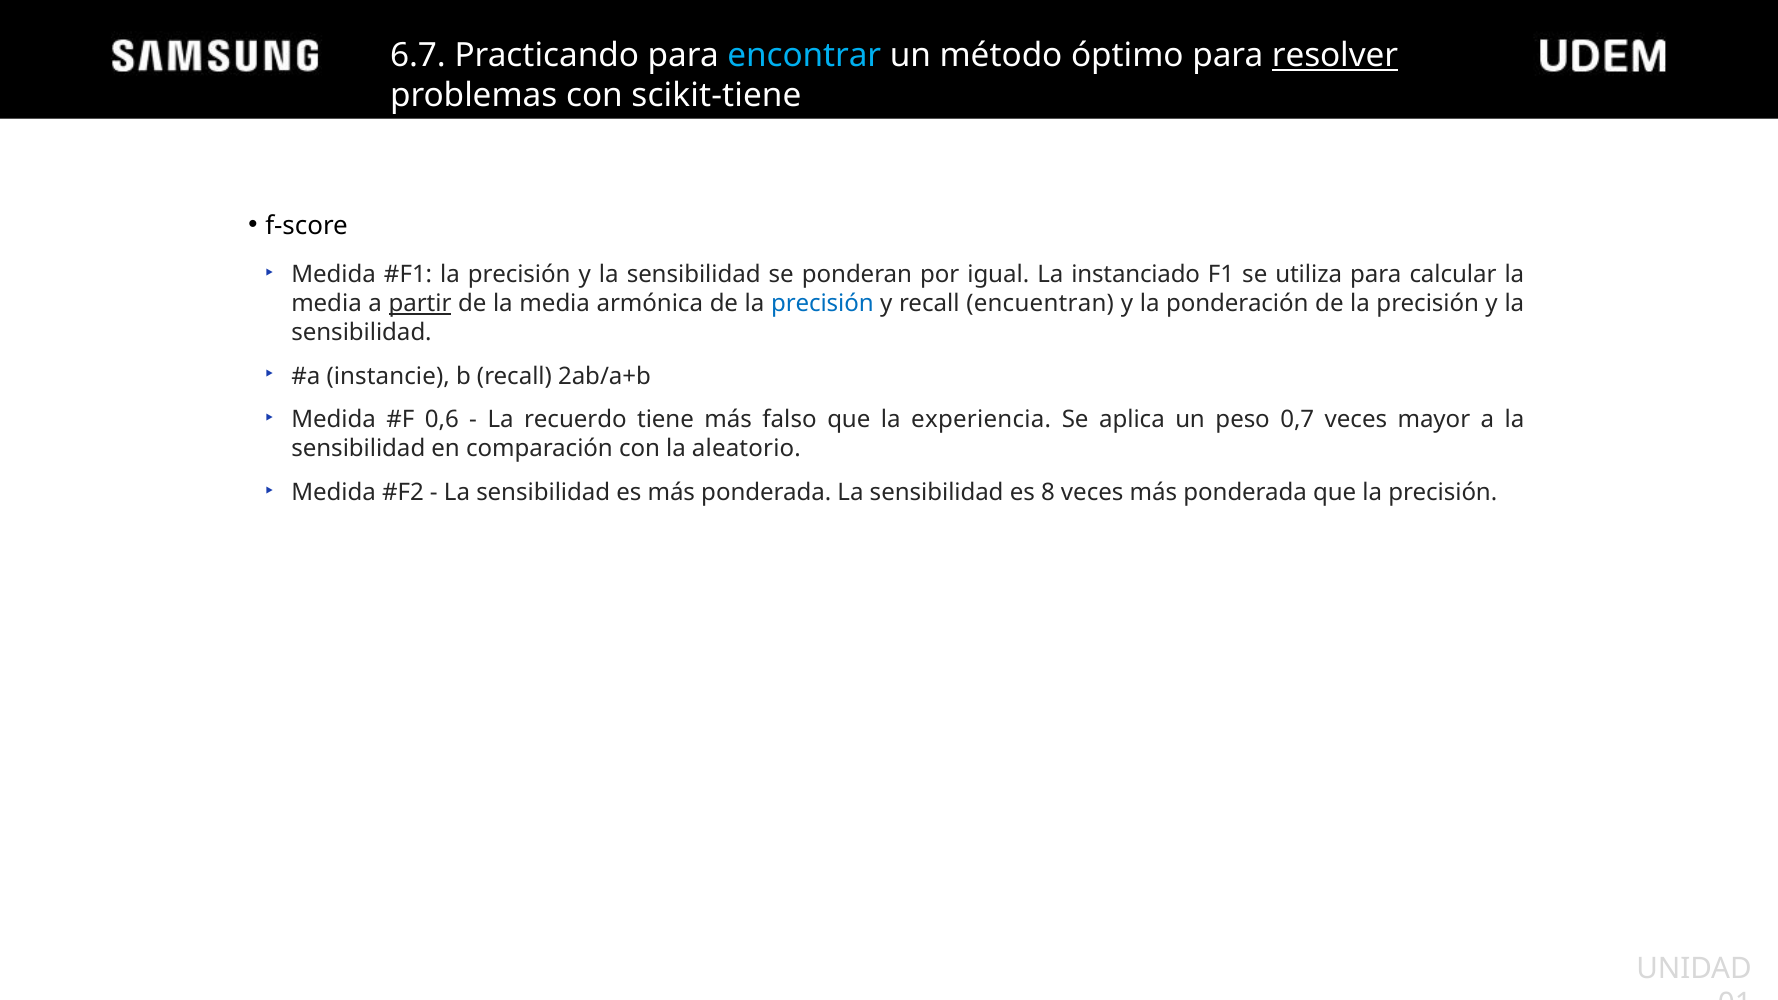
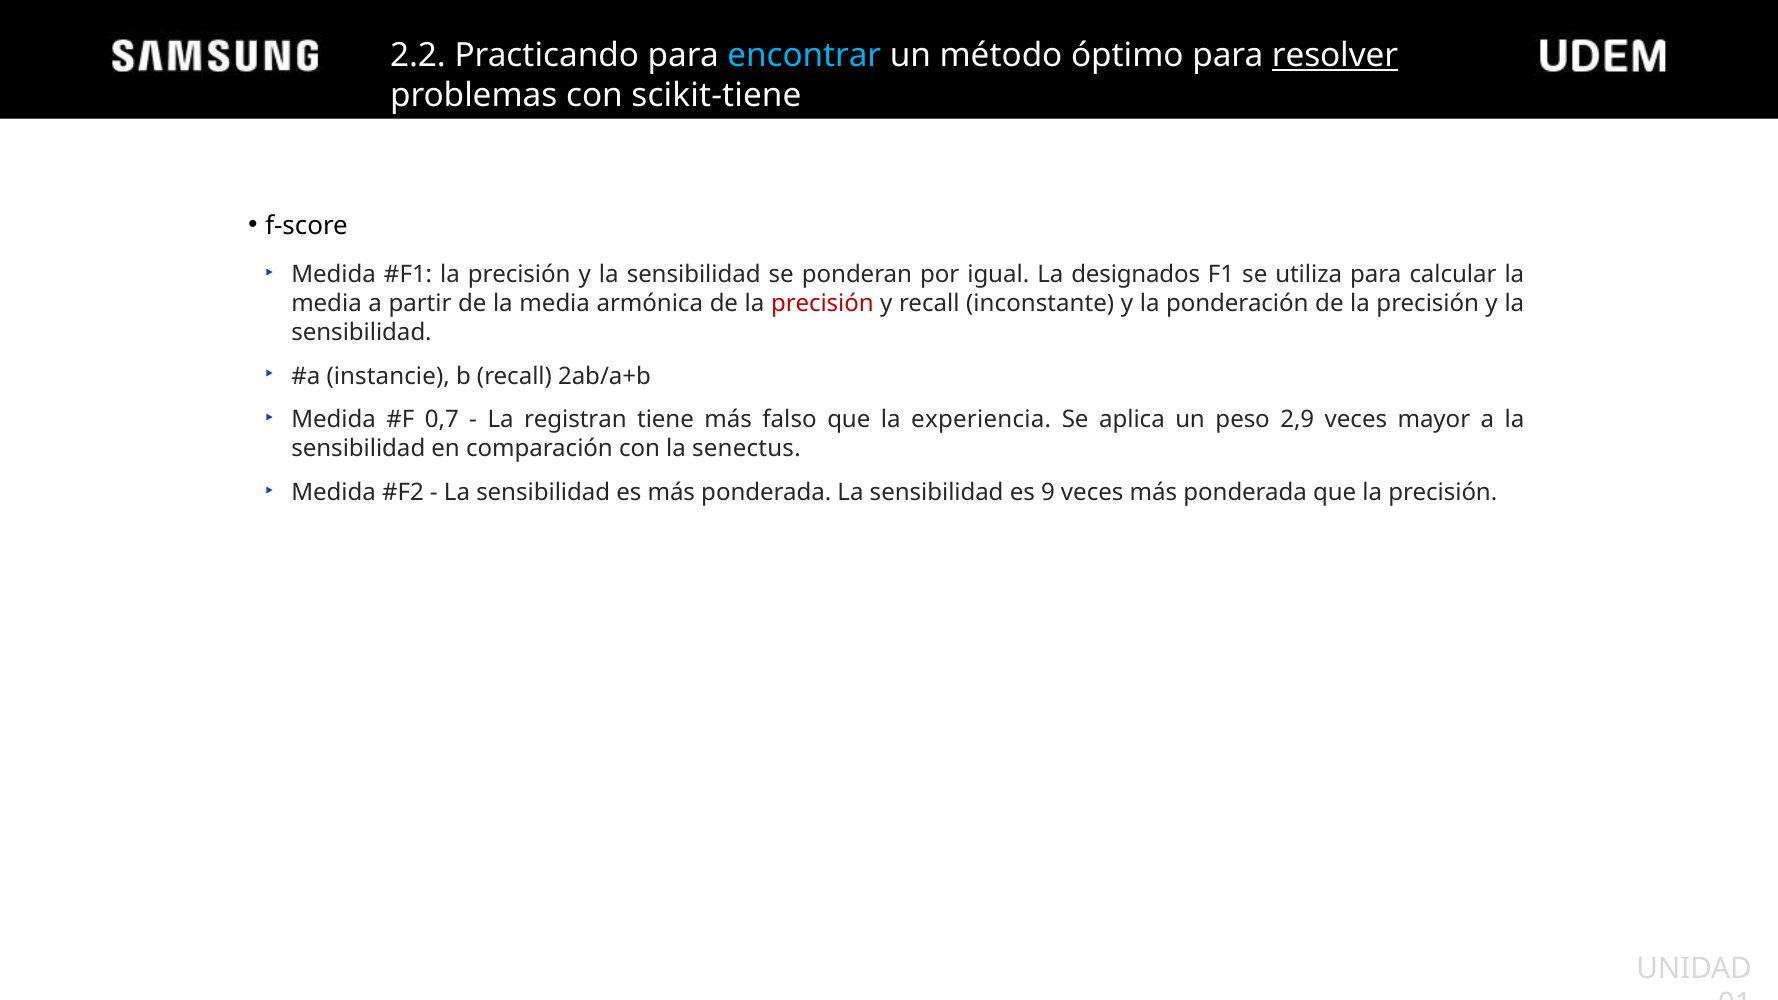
6.7: 6.7 -> 2.2
instanciado: instanciado -> designados
partir underline: present -> none
precisión at (822, 304) colour: blue -> red
encuentran: encuentran -> inconstante
0,6: 0,6 -> 0,7
recuerdo: recuerdo -> registran
0,7: 0,7 -> 2,9
aleatorio: aleatorio -> senectus
8: 8 -> 9
